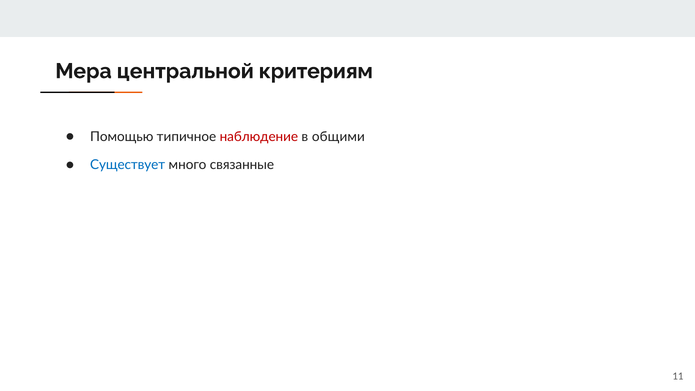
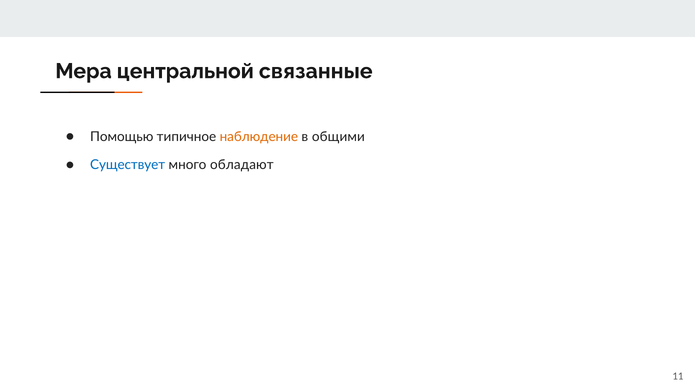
критериям: критериям -> связанные
наблюдение colour: red -> orange
связанные: связанные -> обладают
